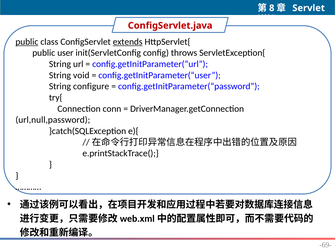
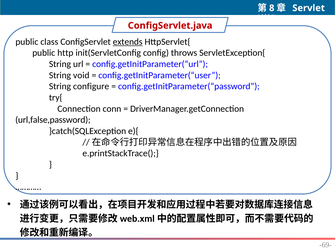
public at (27, 42) underline: present -> none
user: user -> http
url,null,password: url,null,password -> url,false,password
